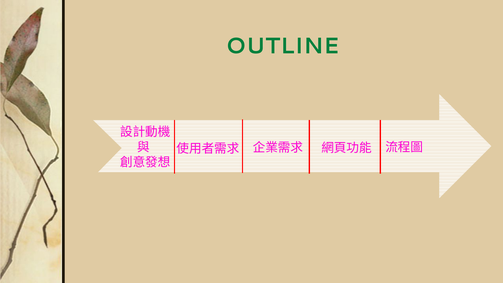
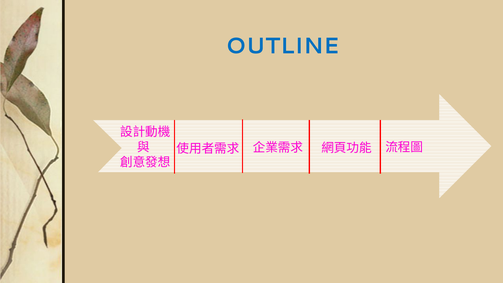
OUTLINE colour: green -> blue
